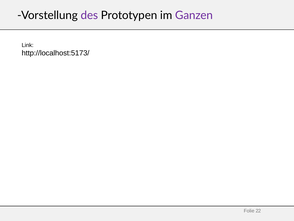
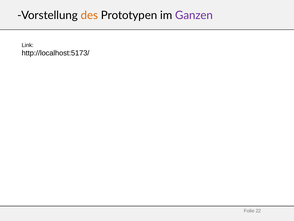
des colour: purple -> orange
